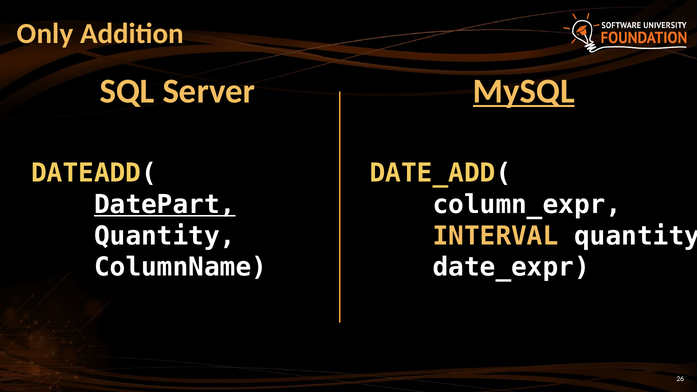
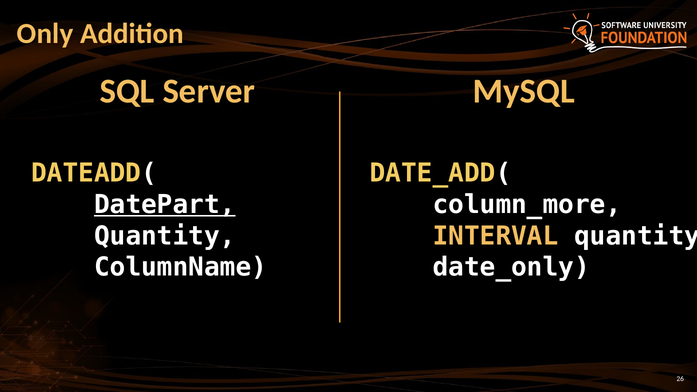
MySQL underline: present -> none
column_expr: column_expr -> column_more
date_expr: date_expr -> date_only
